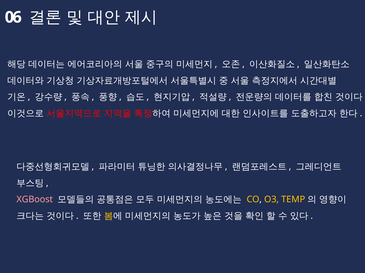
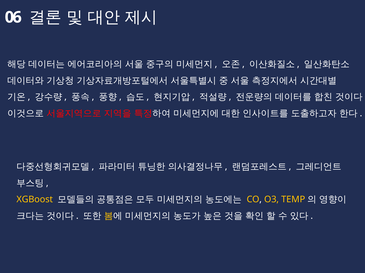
XGBoost colour: pink -> yellow
